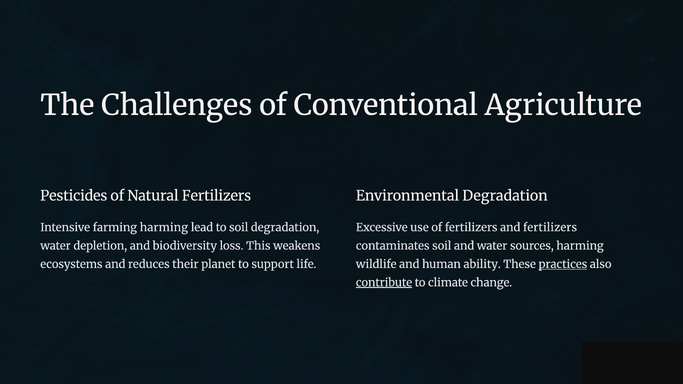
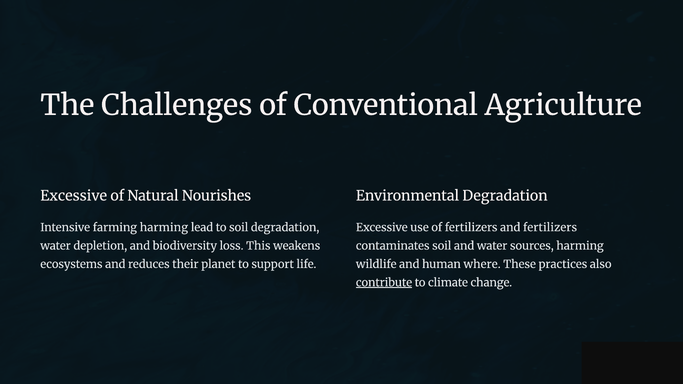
Pesticides at (74, 196): Pesticides -> Excessive
Natural Fertilizers: Fertilizers -> Nourishes
ability: ability -> where
practices underline: present -> none
